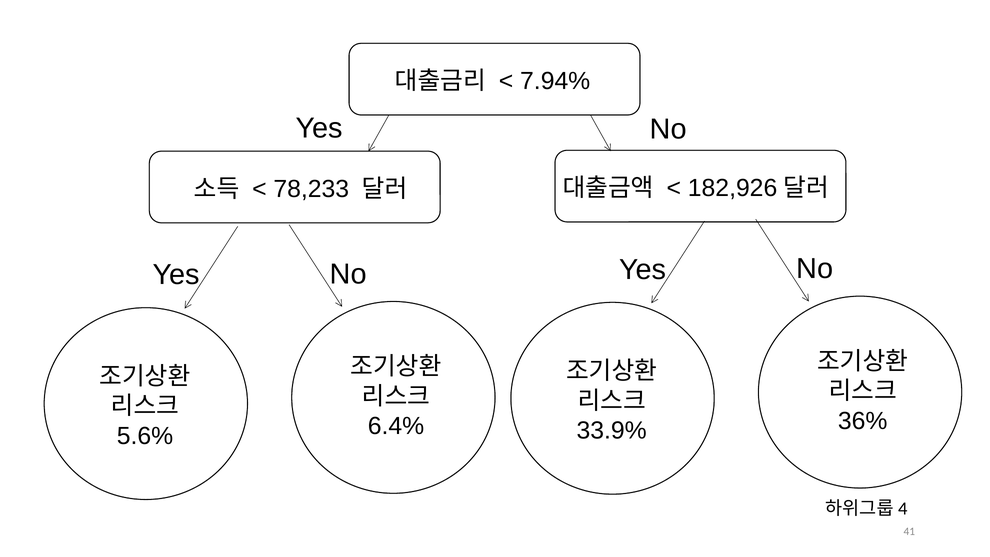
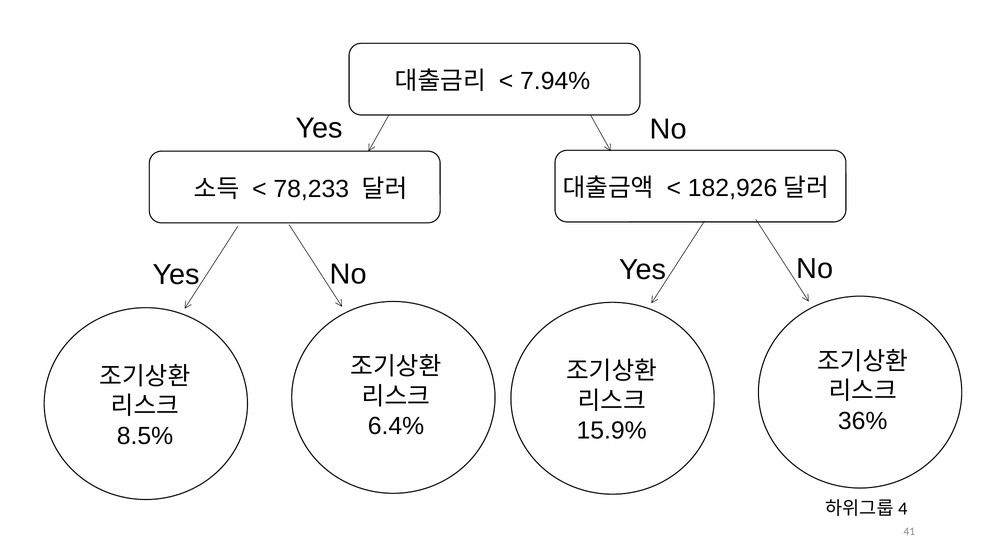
33.9%: 33.9% -> 15.9%
5.6%: 5.6% -> 8.5%
